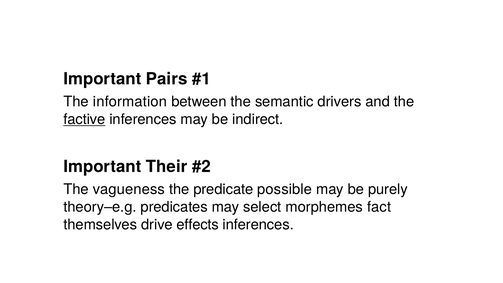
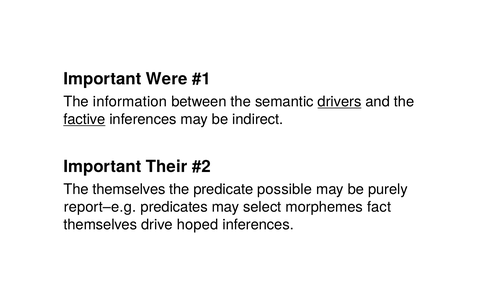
Pairs: Pairs -> Were
drivers underline: none -> present
The vagueness: vagueness -> themselves
theory–e.g: theory–e.g -> report–e.g
effects: effects -> hoped
